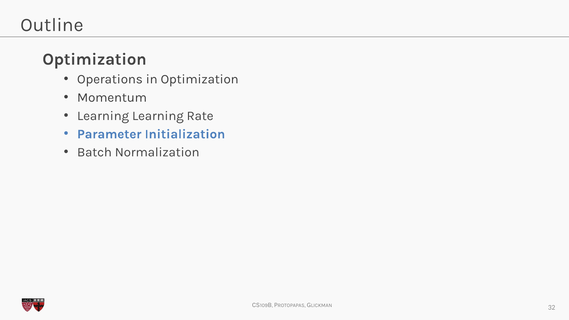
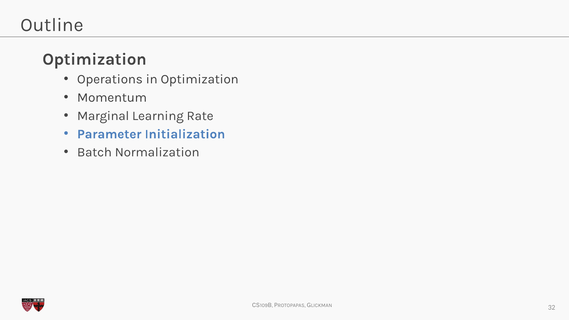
Learning at (103, 116): Learning -> Marginal
